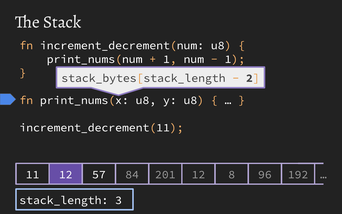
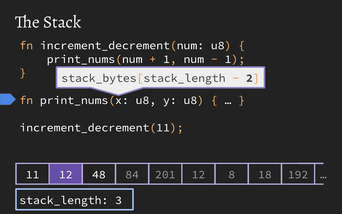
57: 57 -> 48
96: 96 -> 18
